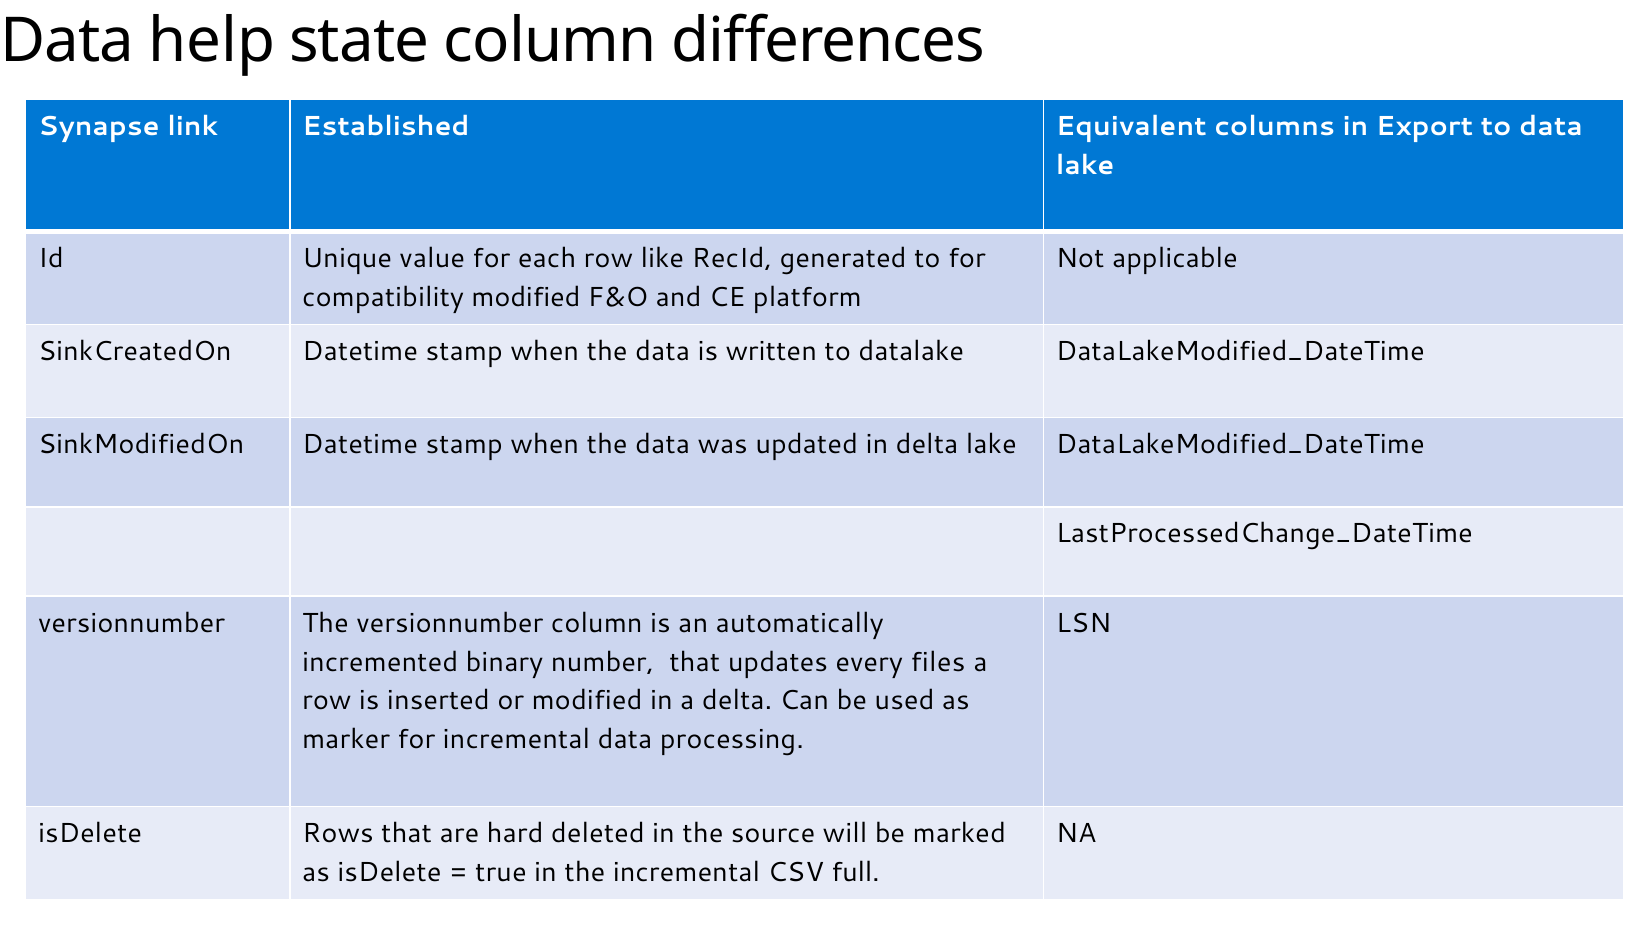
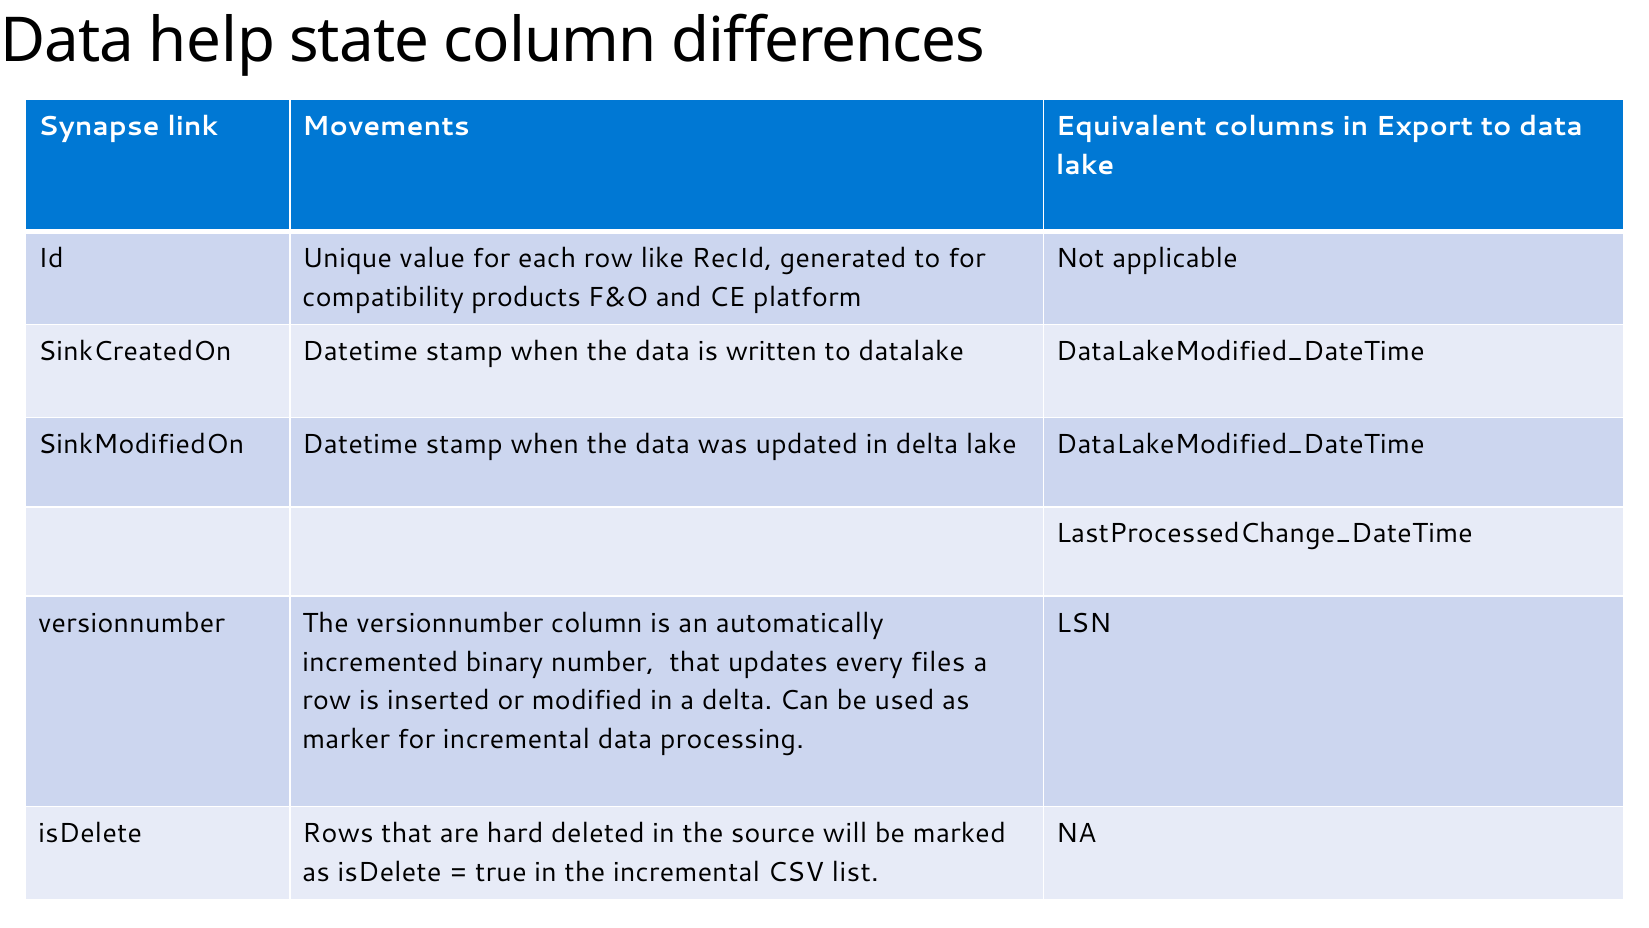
Established: Established -> Movements
compatibility modified: modified -> products
full: full -> list
